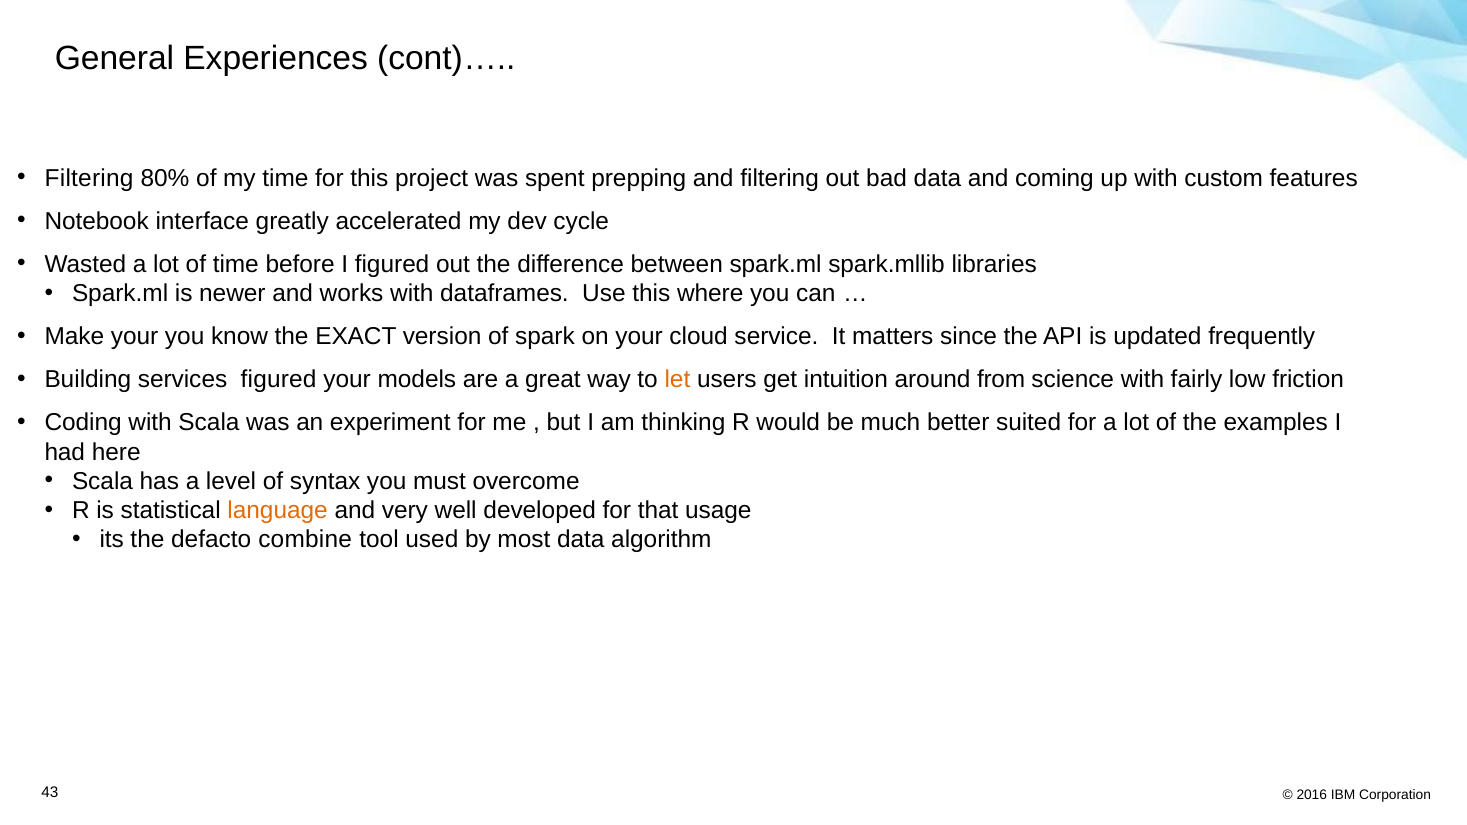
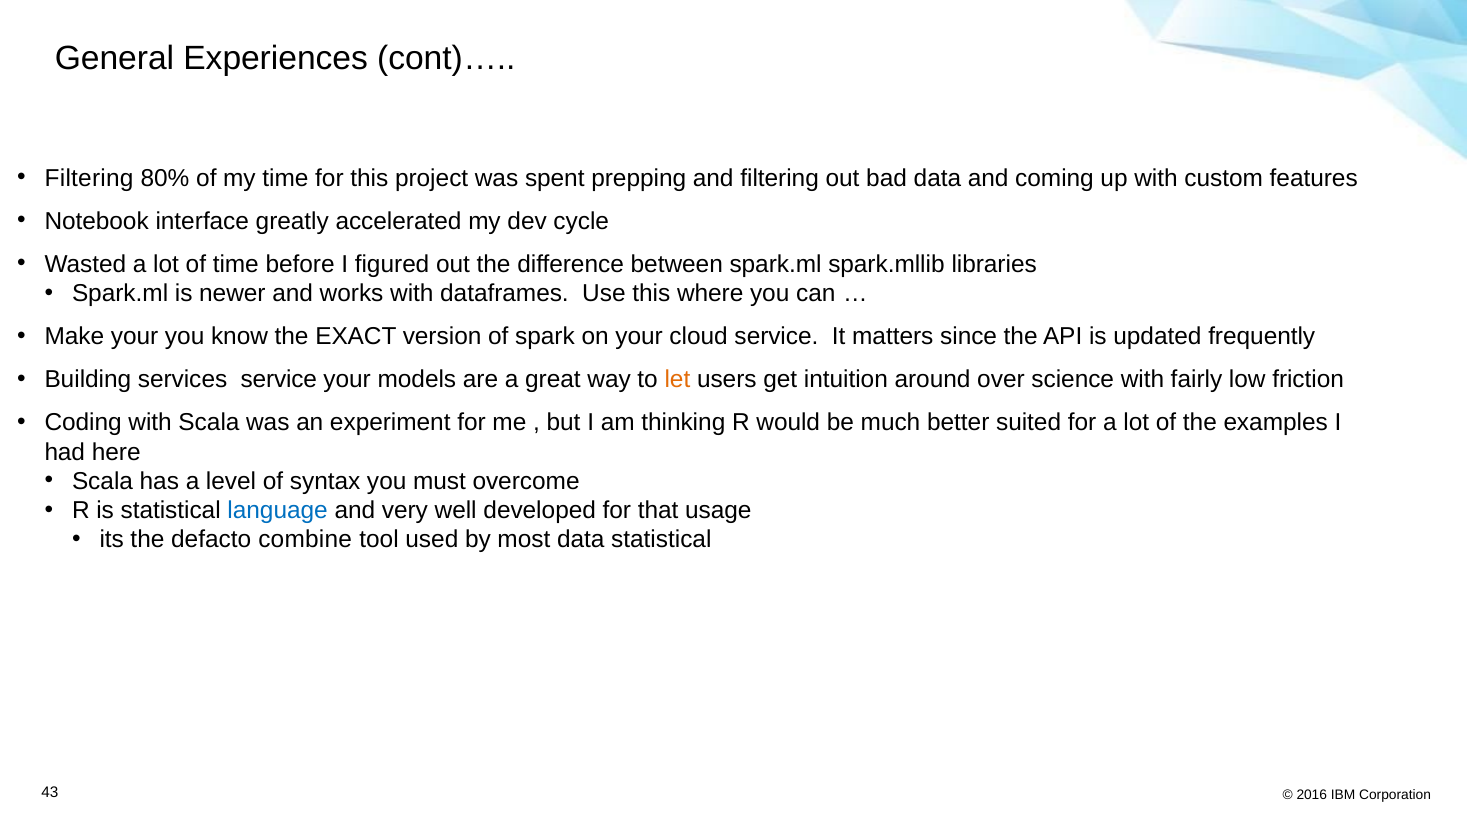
services figured: figured -> service
from: from -> over
language colour: orange -> blue
data algorithm: algorithm -> statistical
